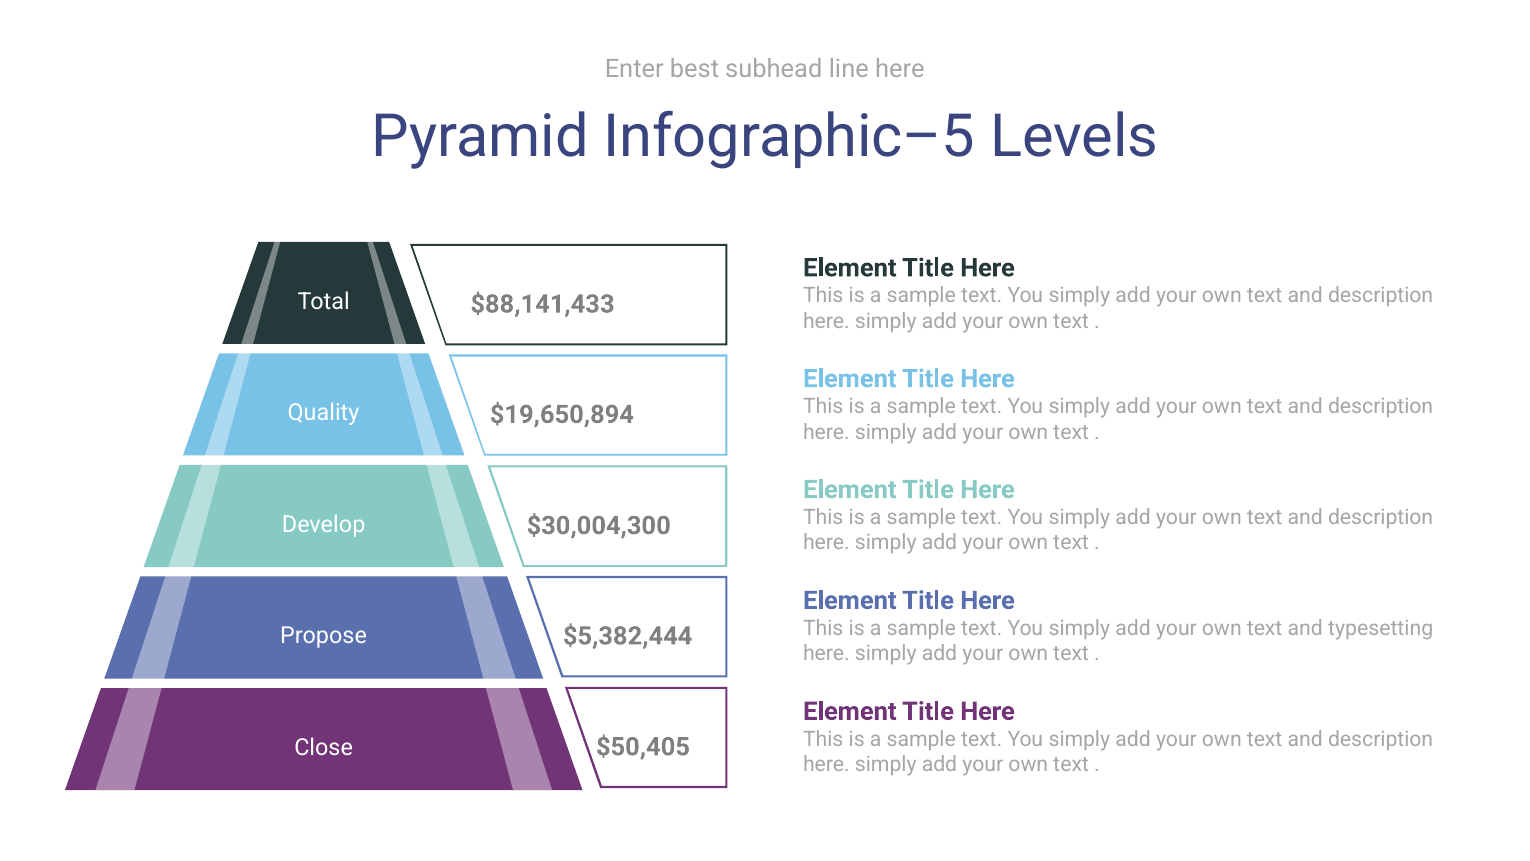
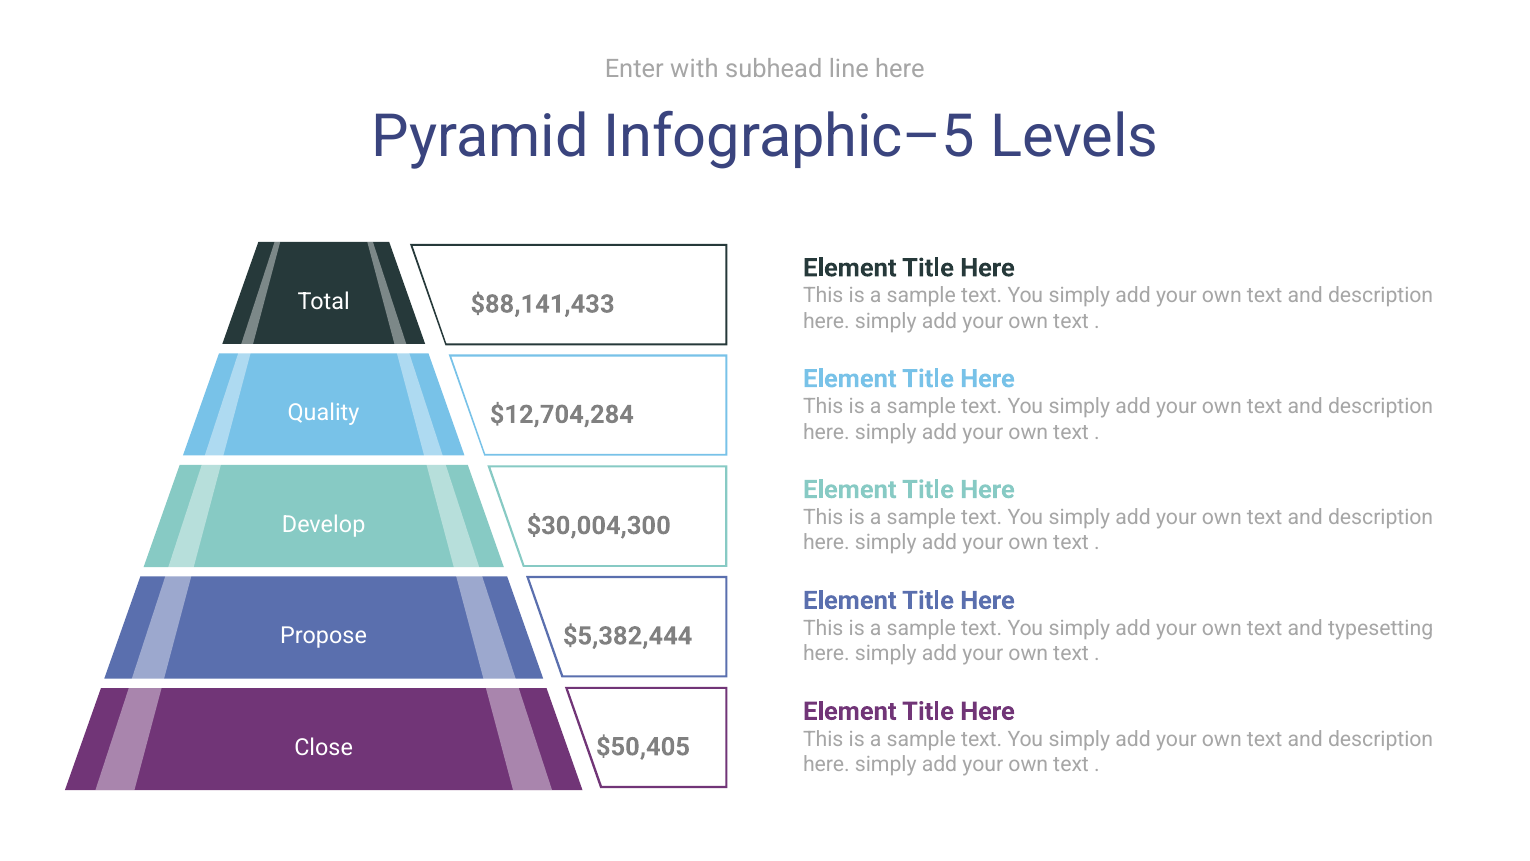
best: best -> with
$19,650,894: $19,650,894 -> $12,704,284
